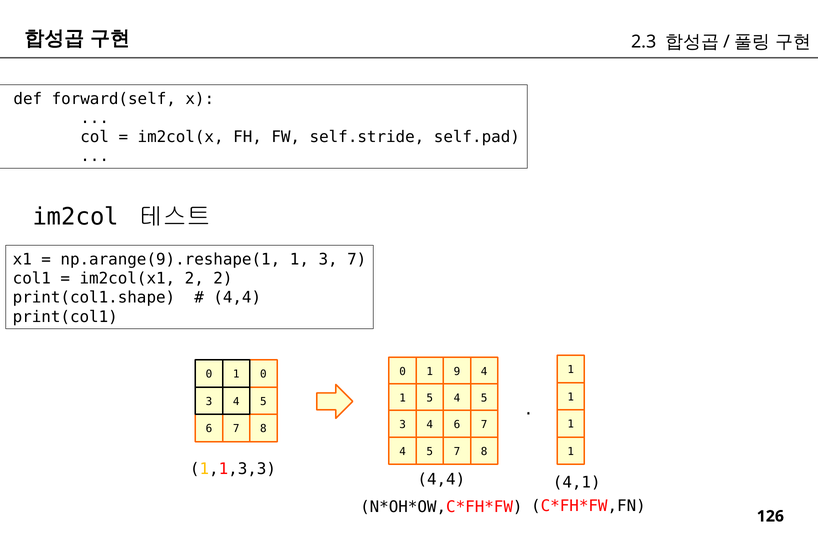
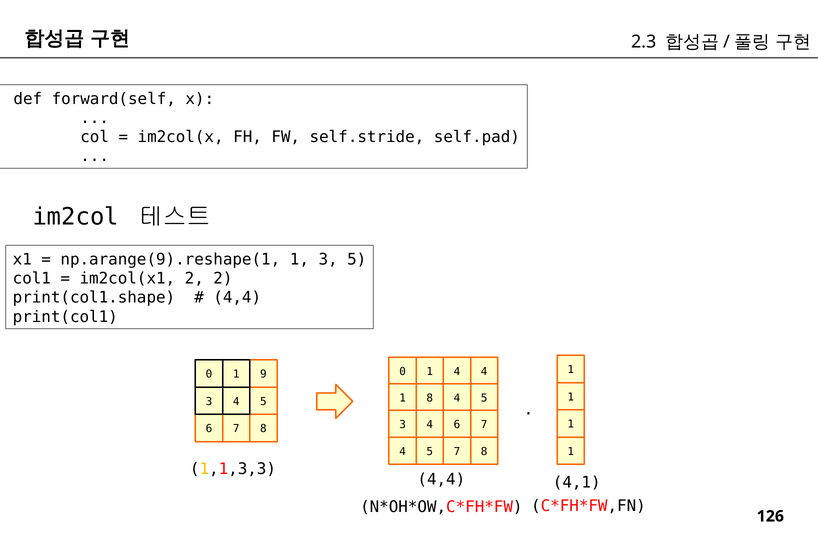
3 7: 7 -> 5
1 9: 9 -> 4
1 0: 0 -> 9
1 5: 5 -> 8
